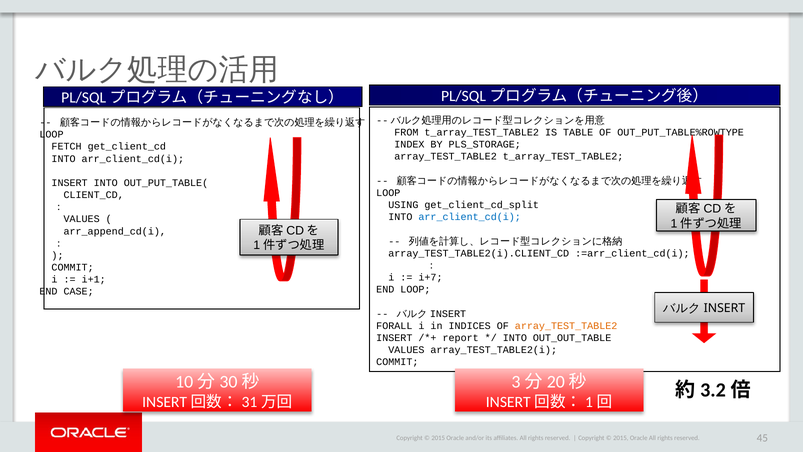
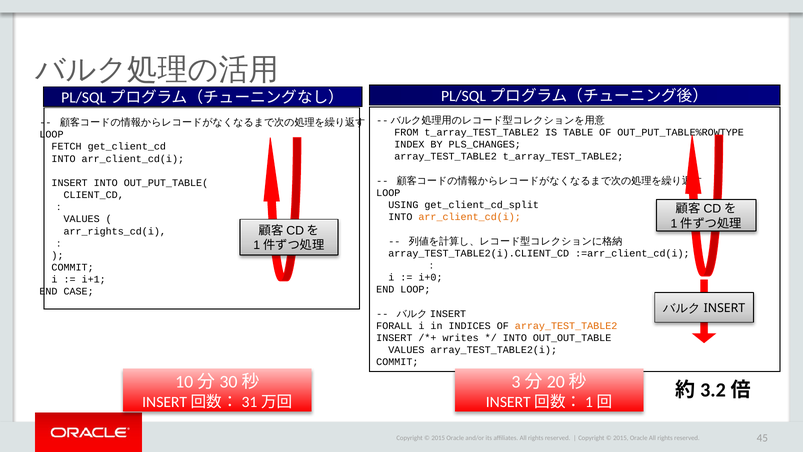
PLS_STORAGE: PLS_STORAGE -> PLS_CHANGES
arr_client_cd(i at (470, 217) colour: blue -> orange
arr_append_cd(i: arr_append_cd(i -> arr_rights_cd(i
i+7: i+7 -> i+0
report: report -> writes
